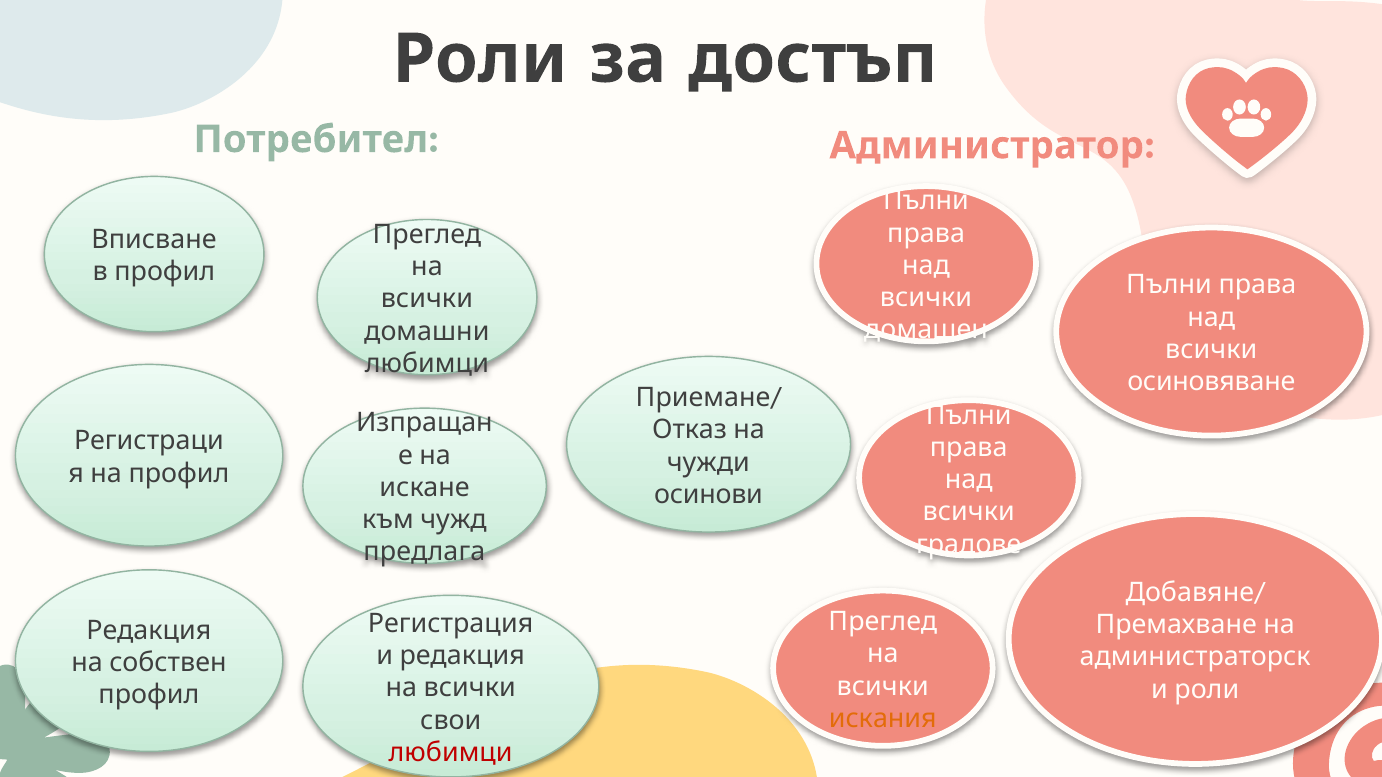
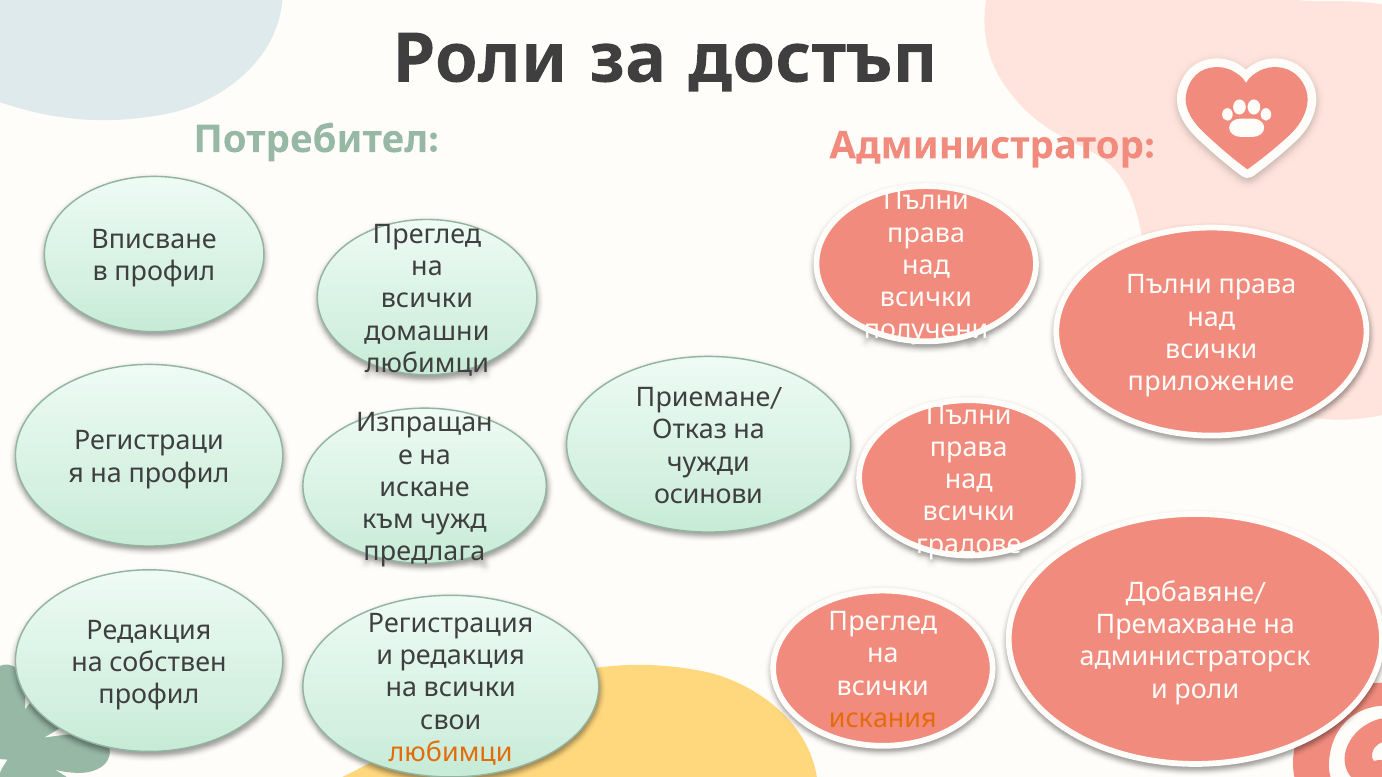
домашен: домашен -> получени
осиновяване: осиновяване -> приложение
любимци at (451, 753) colour: red -> orange
